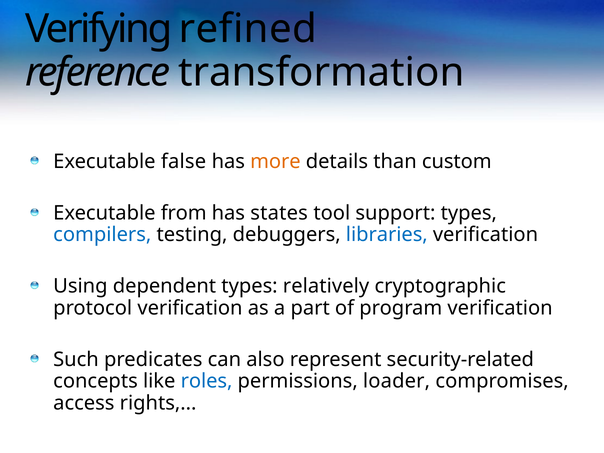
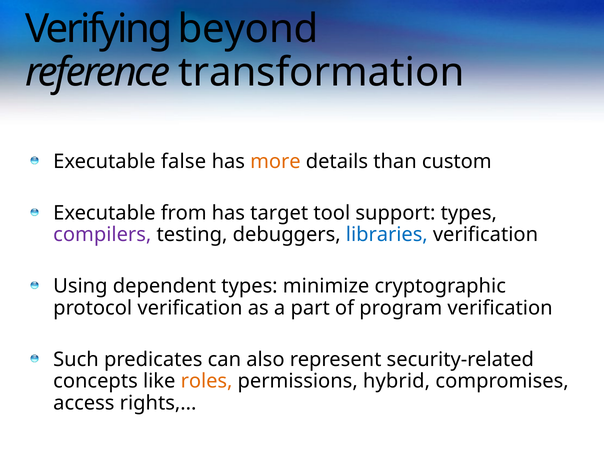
refined: refined -> beyond
states: states -> target
compilers colour: blue -> purple
relatively: relatively -> minimize
roles colour: blue -> orange
loader: loader -> hybrid
